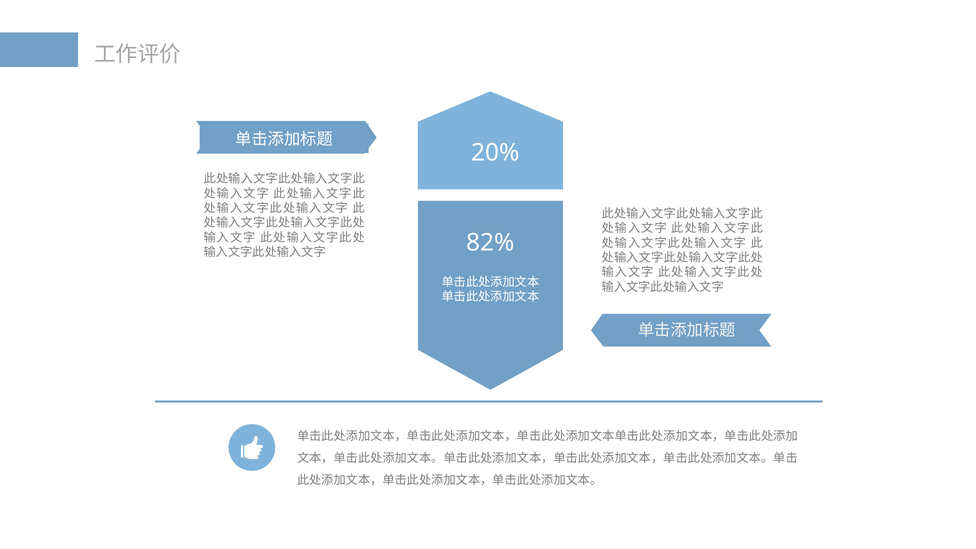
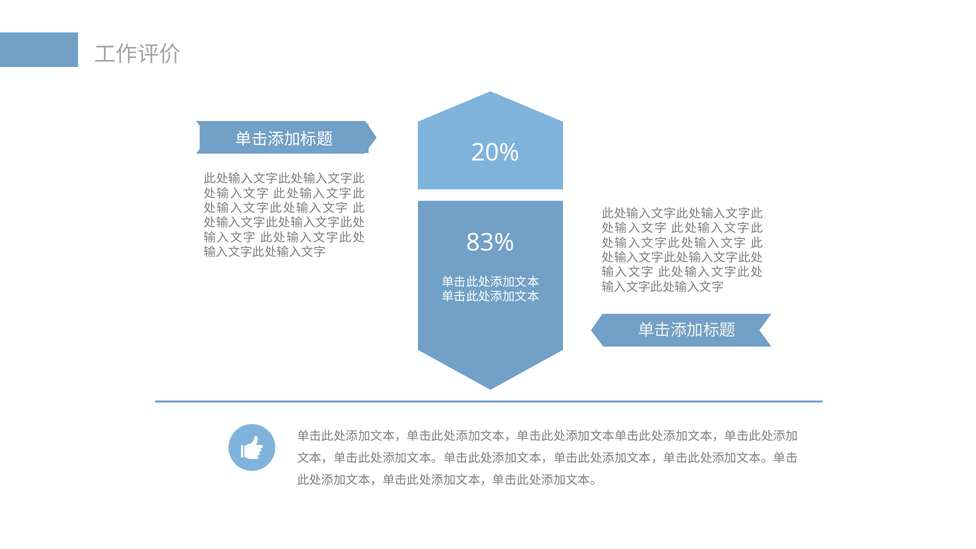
82%: 82% -> 83%
